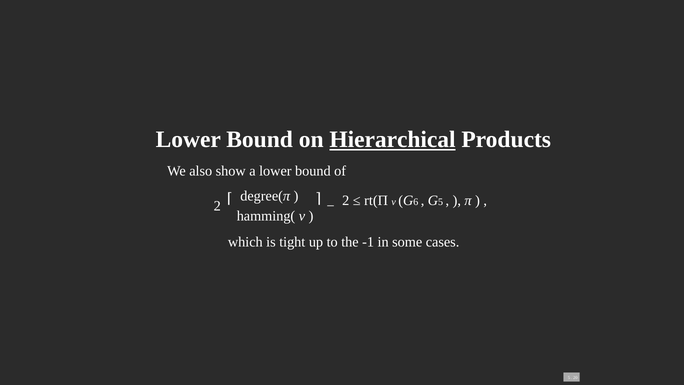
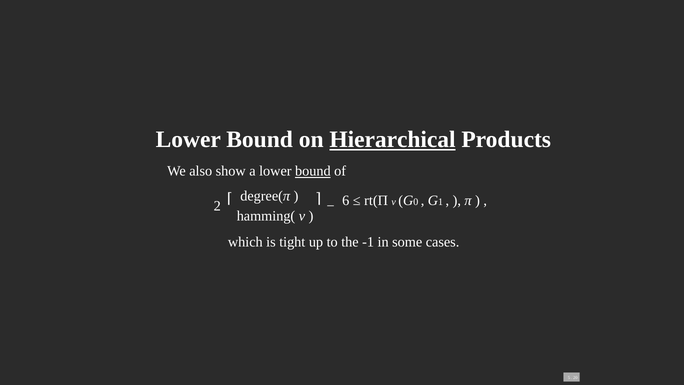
bound at (313, 171) underline: none -> present
2 at (346, 201): 2 -> 6
6: 6 -> 0
5 at (441, 202): 5 -> 1
